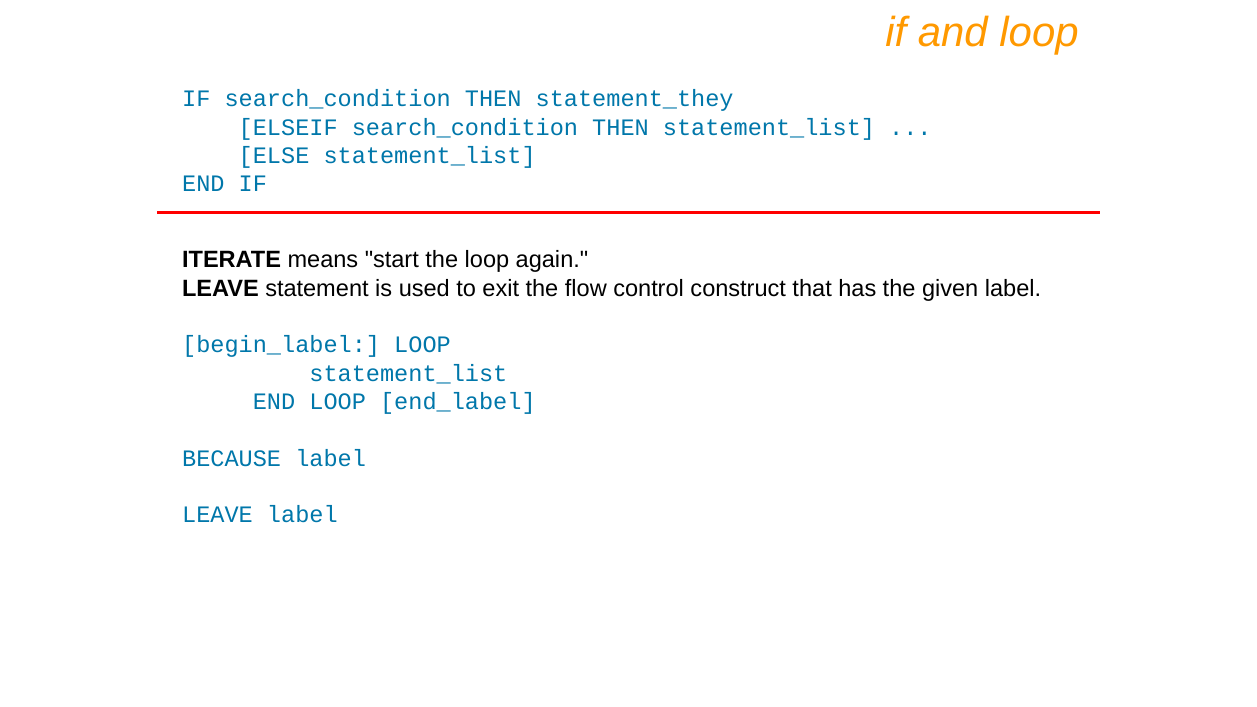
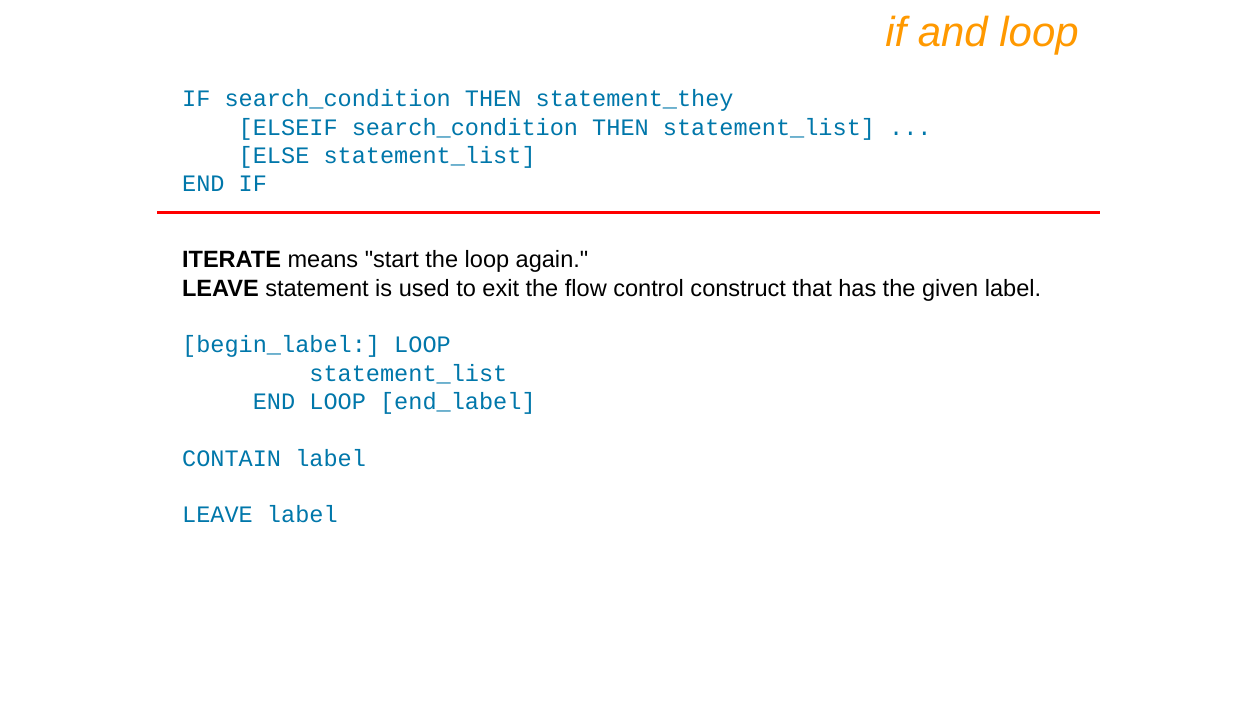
BECAUSE: BECAUSE -> CONTAIN
